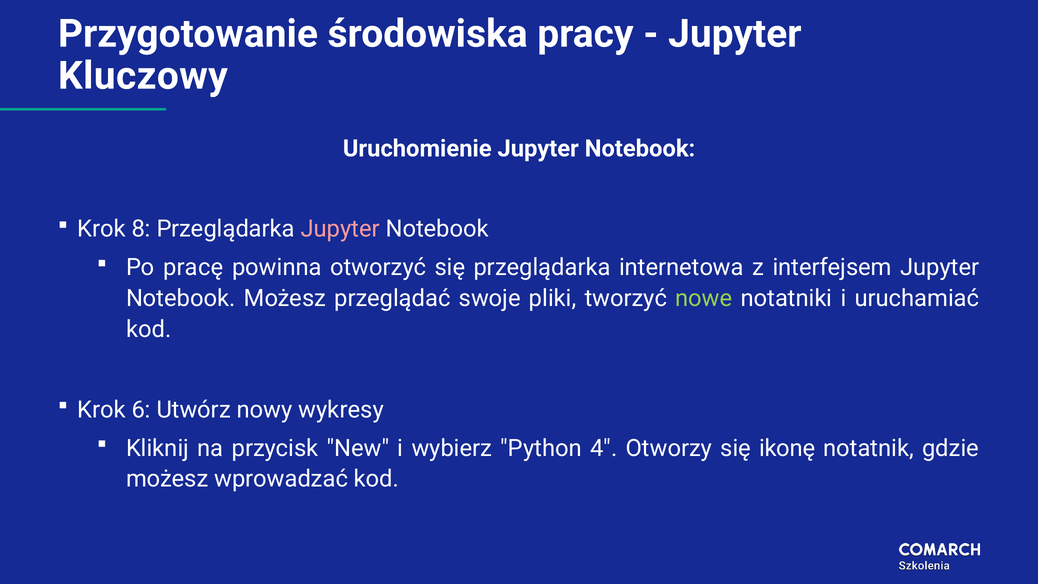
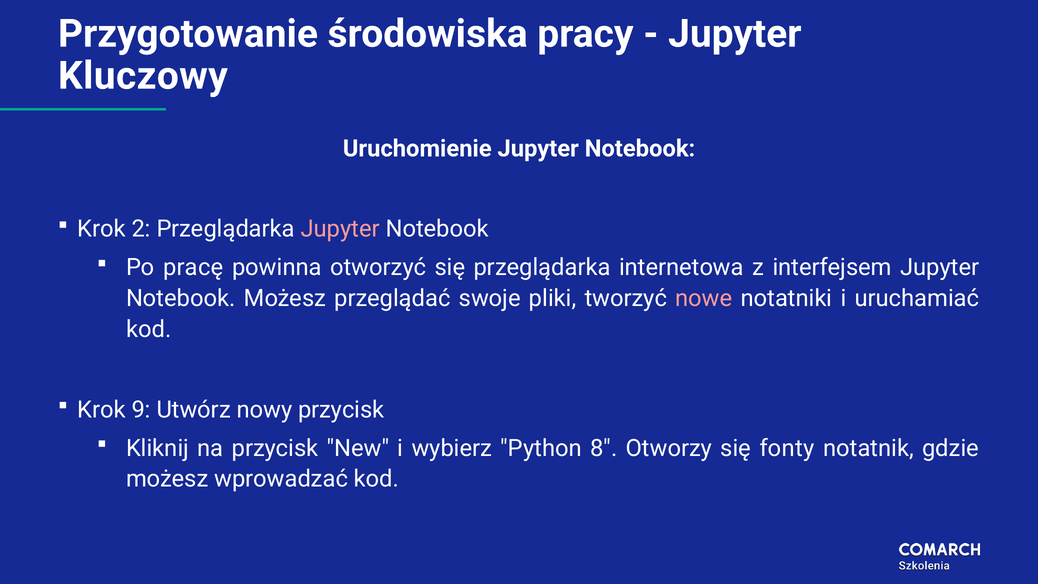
8: 8 -> 2
nowe colour: light green -> pink
6: 6 -> 9
nowy wykresy: wykresy -> przycisk
4: 4 -> 8
ikonę: ikonę -> fonty
